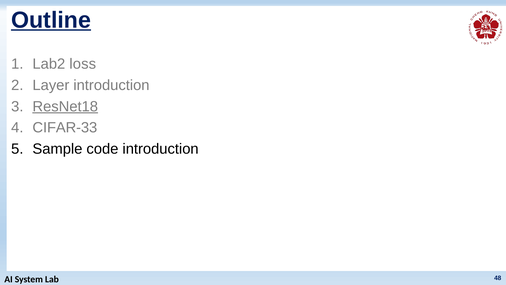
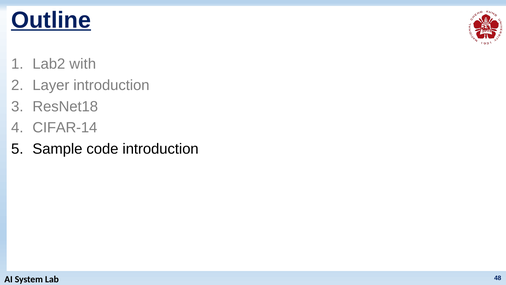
loss: loss -> with
ResNet18 underline: present -> none
CIFAR-33: CIFAR-33 -> CIFAR-14
